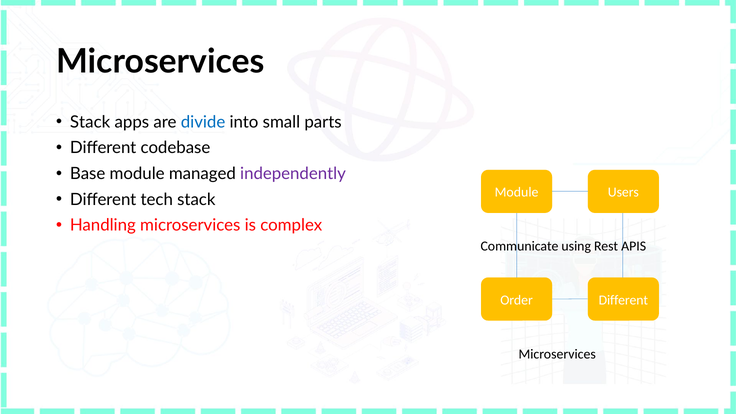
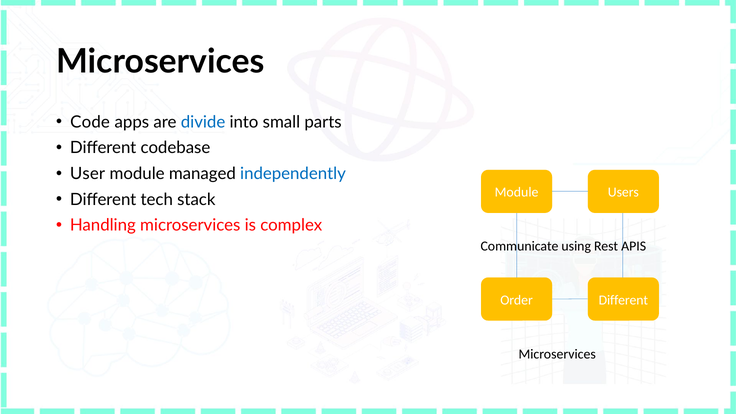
Stack at (90, 122): Stack -> Code
Base: Base -> User
independently colour: purple -> blue
